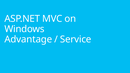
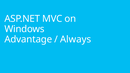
Service: Service -> Always
